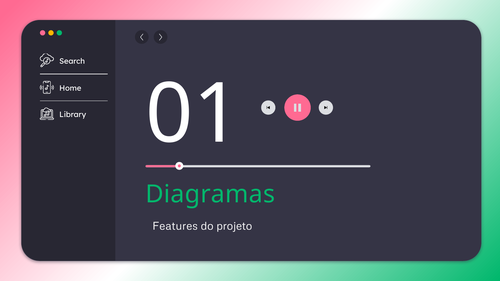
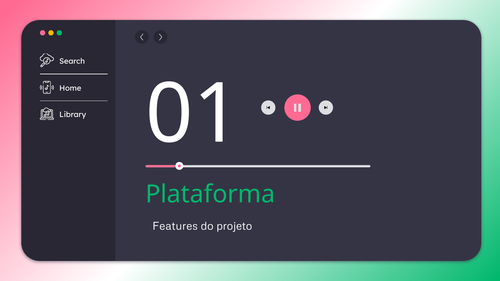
Diagramas: Diagramas -> Plataforma
